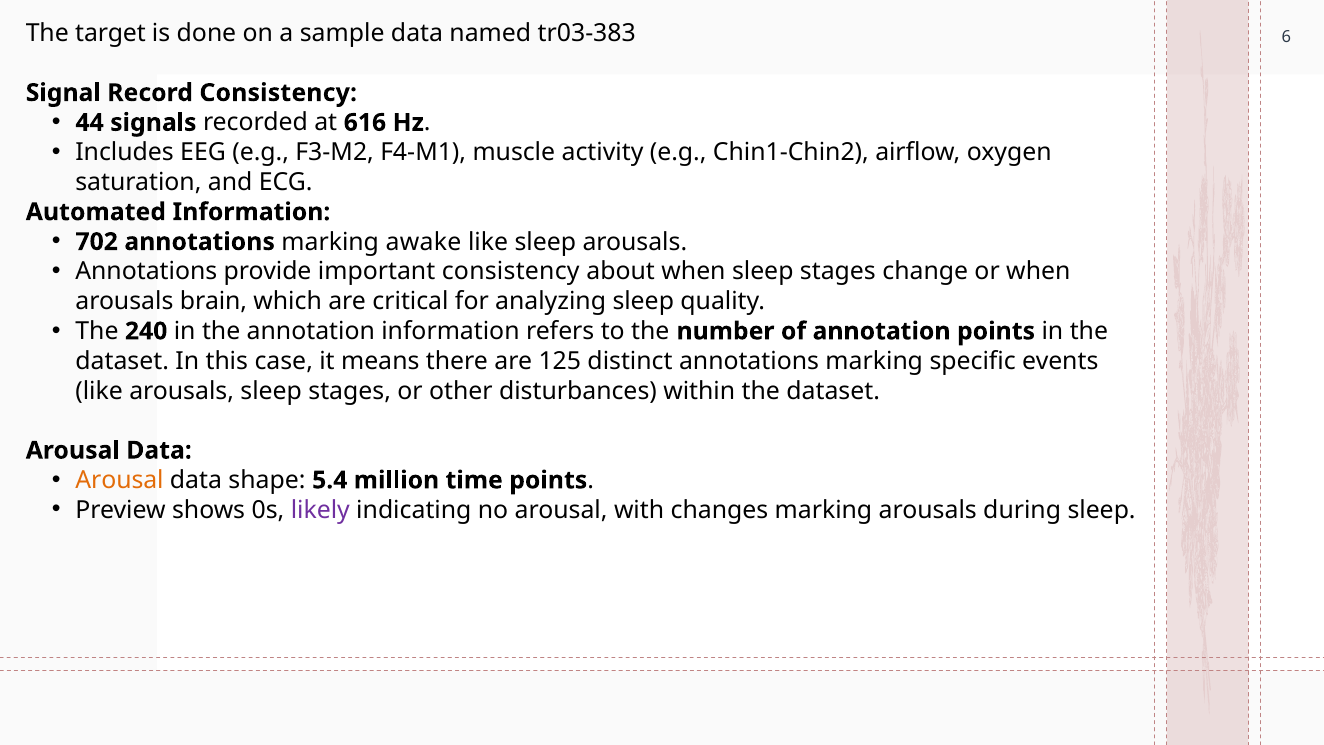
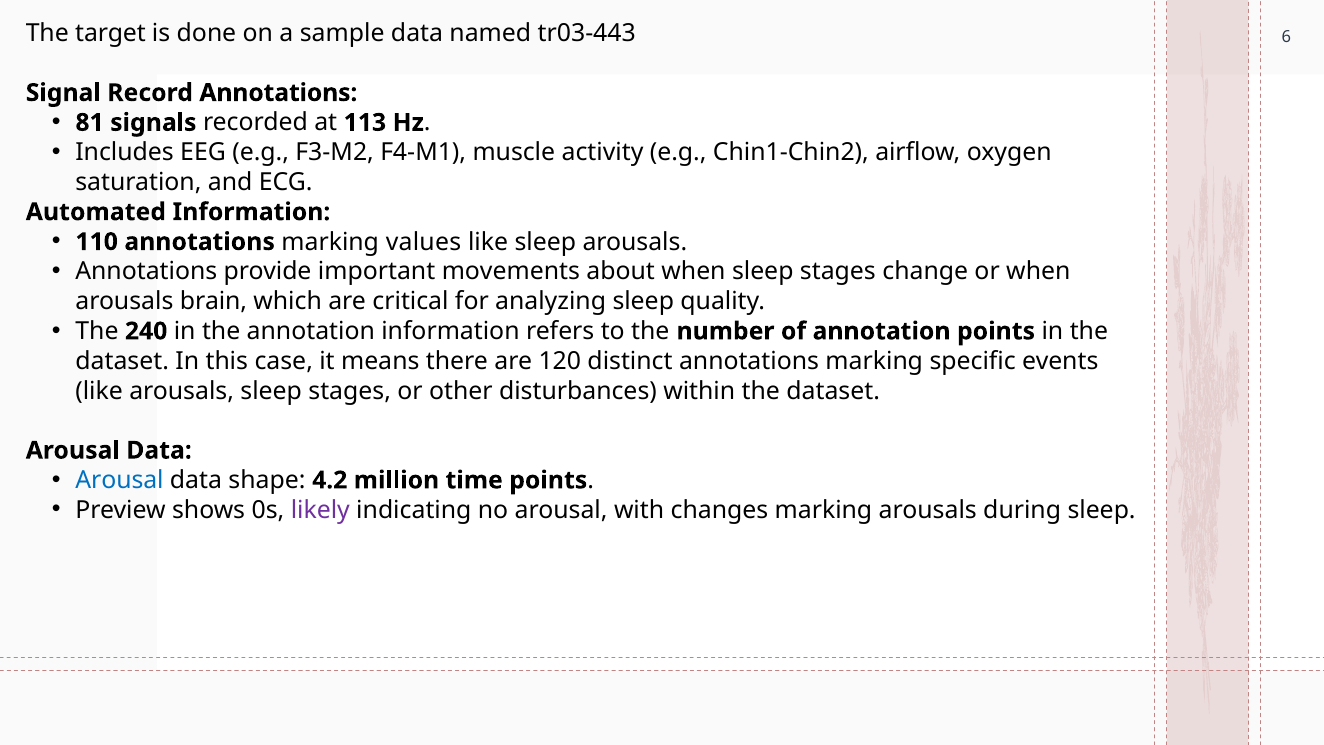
tr03-383: tr03-383 -> tr03-443
Record Consistency: Consistency -> Annotations
44: 44 -> 81
616: 616 -> 113
702: 702 -> 110
awake: awake -> values
important consistency: consistency -> movements
125: 125 -> 120
Arousal at (119, 480) colour: orange -> blue
5.4: 5.4 -> 4.2
